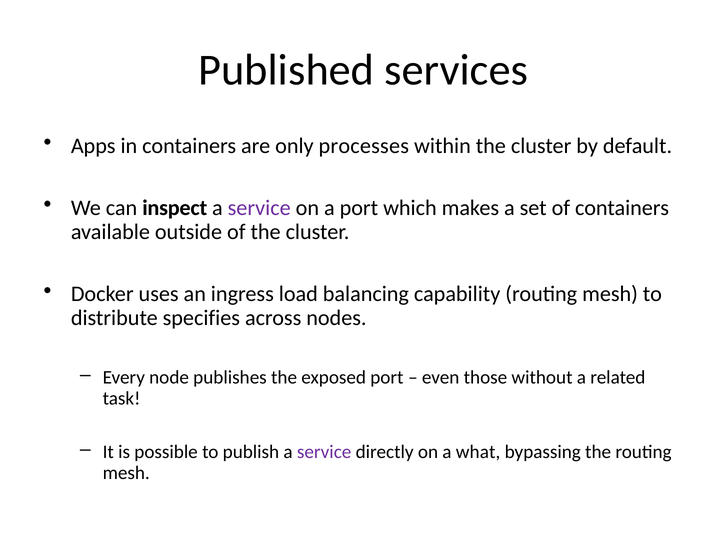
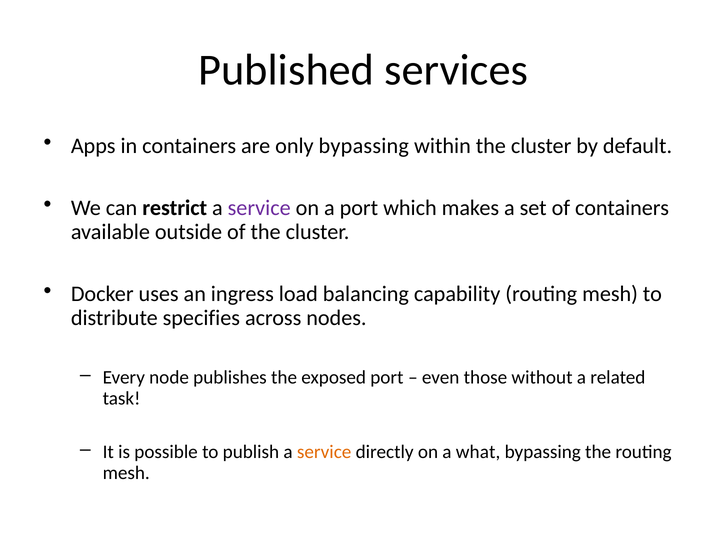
only processes: processes -> bypassing
inspect: inspect -> restrict
service at (324, 452) colour: purple -> orange
